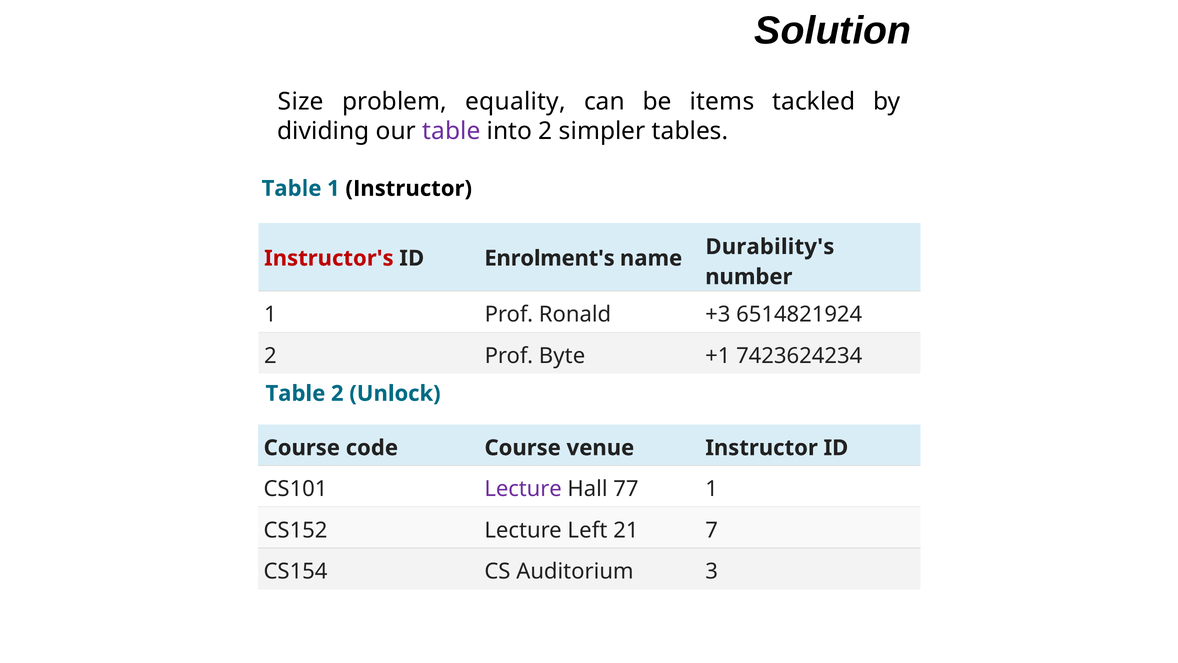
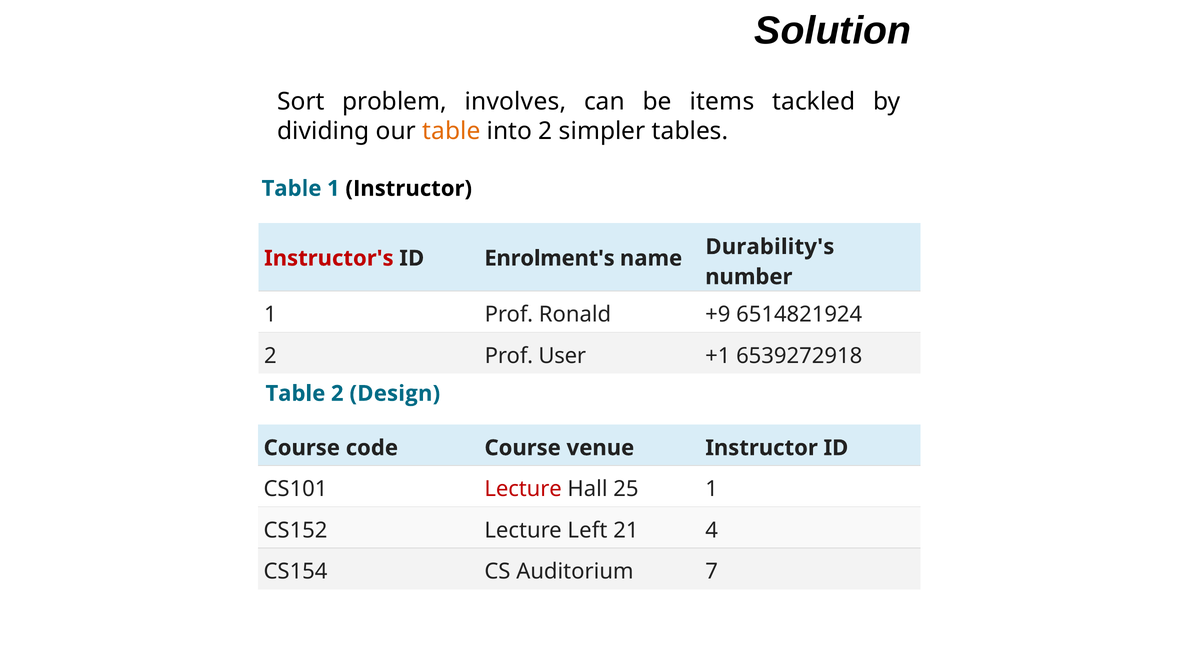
Size: Size -> Sort
equality: equality -> involves
table at (451, 131) colour: purple -> orange
+3: +3 -> +9
Byte: Byte -> User
7423624234: 7423624234 -> 6539272918
Unlock: Unlock -> Design
Lecture at (523, 489) colour: purple -> red
77: 77 -> 25
7: 7 -> 4
3: 3 -> 7
